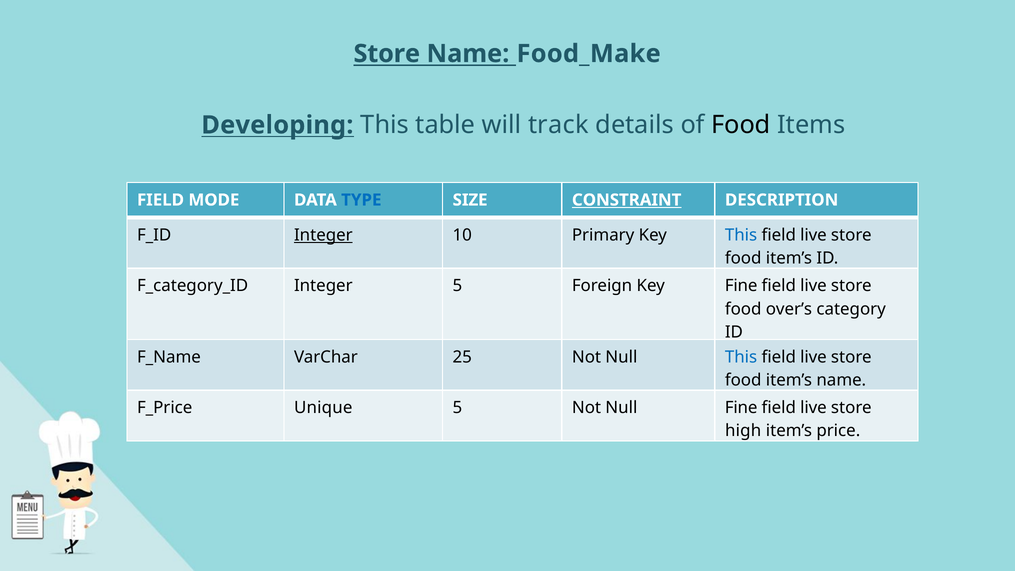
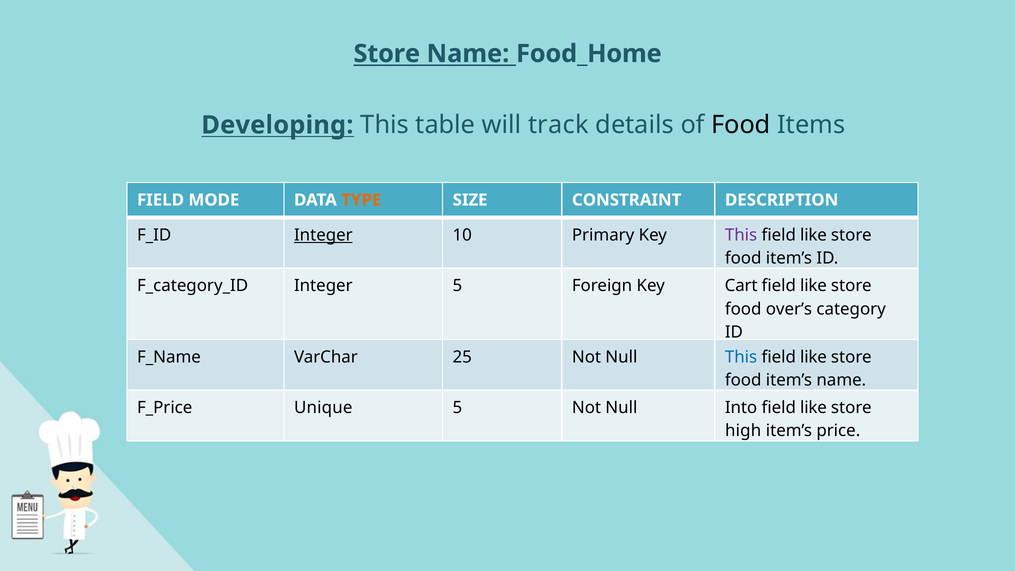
Food_Make: Food_Make -> Food_Home
TYPE colour: blue -> orange
CONSTRAINT underline: present -> none
This at (741, 235) colour: blue -> purple
live at (813, 235): live -> like
Key Fine: Fine -> Cart
live at (813, 286): live -> like
live at (813, 357): live -> like
Null Fine: Fine -> Into
live at (813, 408): live -> like
